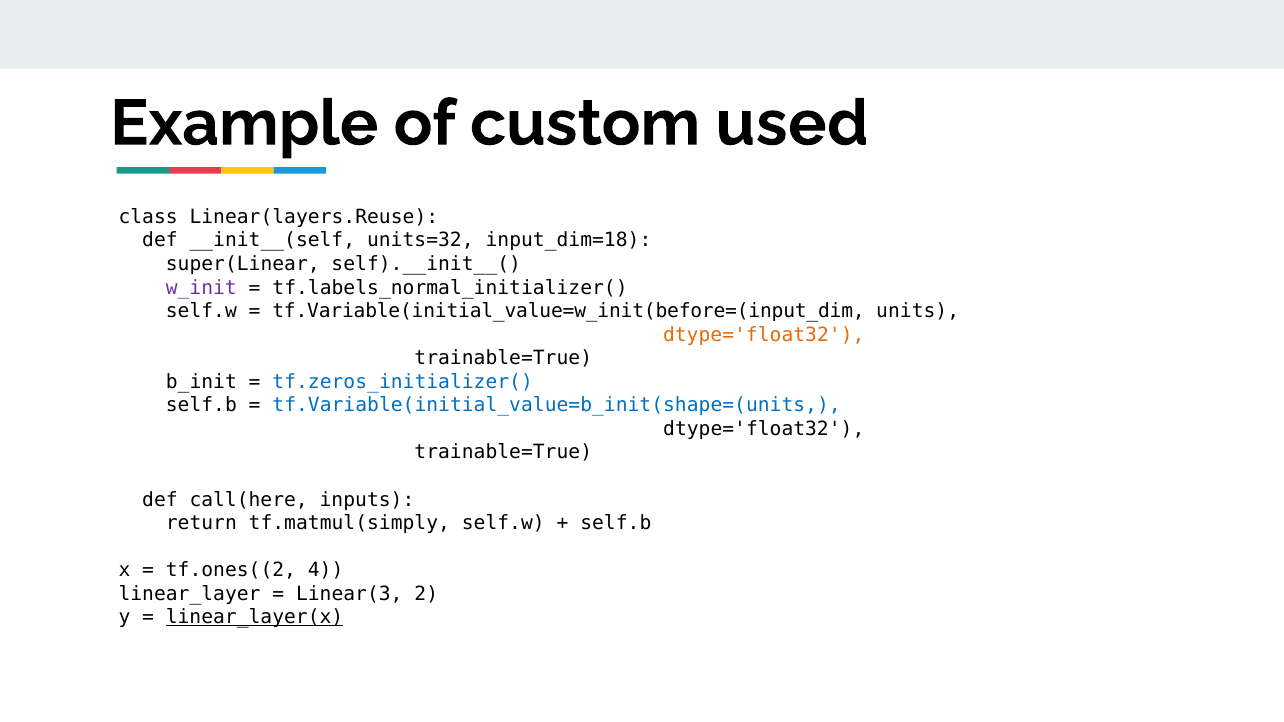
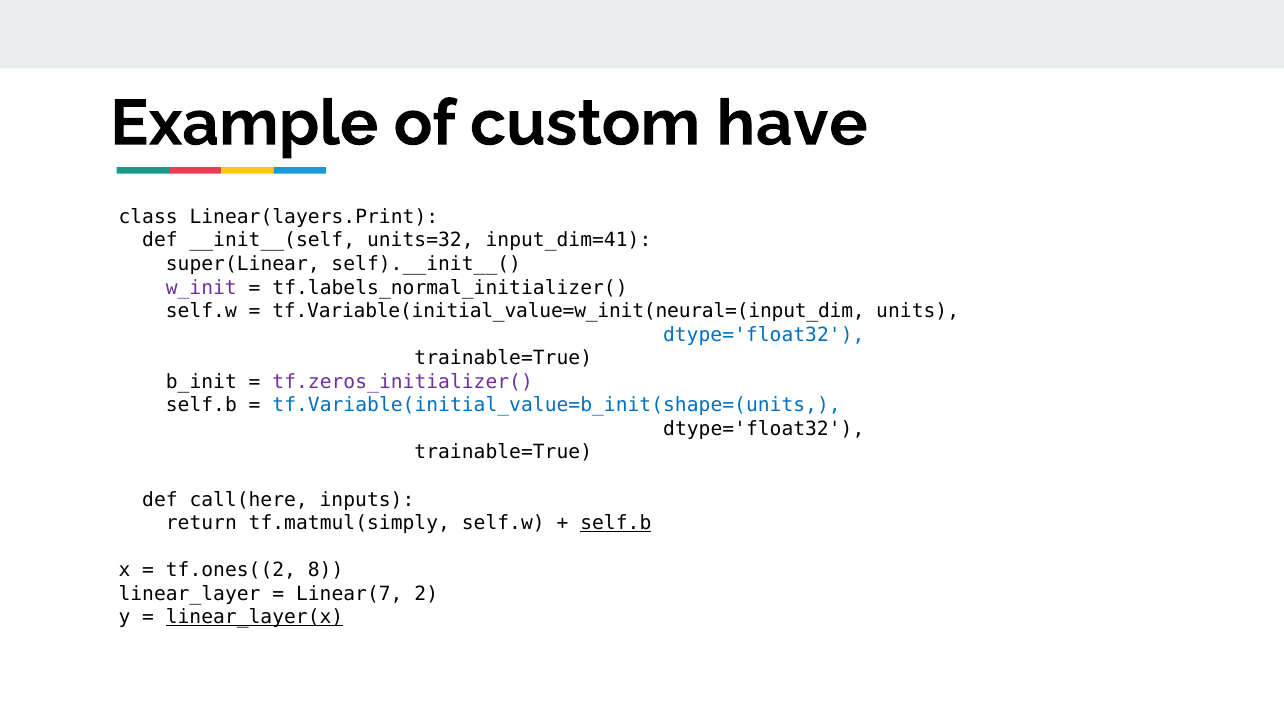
used: used -> have
Linear(layers.Reuse: Linear(layers.Reuse -> Linear(layers.Print
input_dim=18: input_dim=18 -> input_dim=41
tf.Variable(initial_value=w_init(before=(input_dim: tf.Variable(initial_value=w_init(before=(input_dim -> tf.Variable(initial_value=w_init(neural=(input_dim
dtype='float32 at (764, 335) colour: orange -> blue
tf.zeros_initializer( colour: blue -> purple
self.b at (616, 523) underline: none -> present
4: 4 -> 8
Linear(3: Linear(3 -> Linear(7
